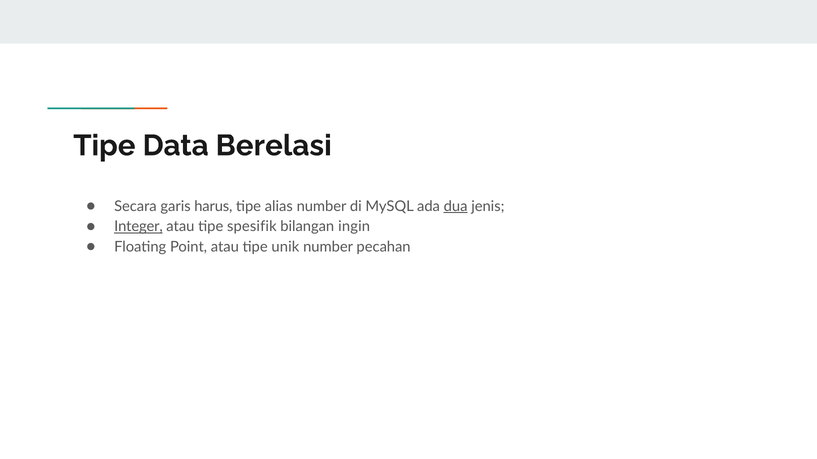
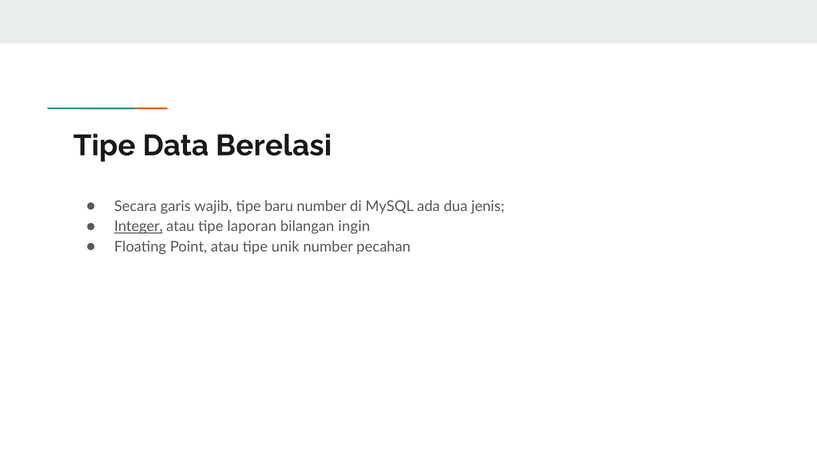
harus: harus -> wajib
alias: alias -> baru
dua underline: present -> none
spesifik: spesifik -> laporan
